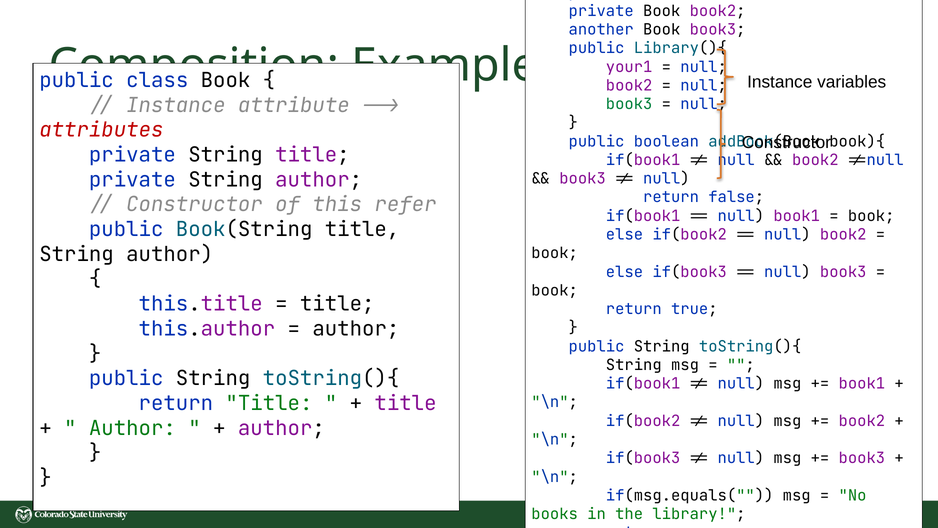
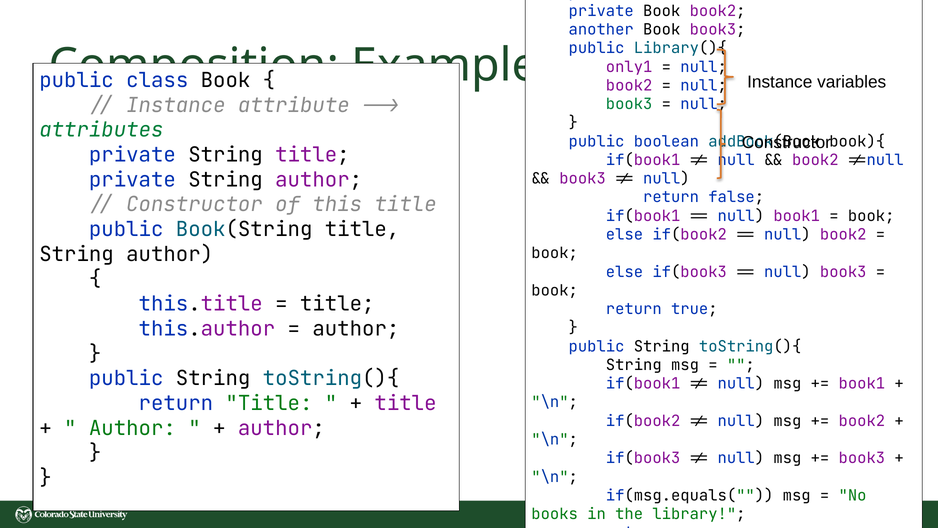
your1: your1 -> only1
attributes colour: red -> green
this refer: refer -> title
